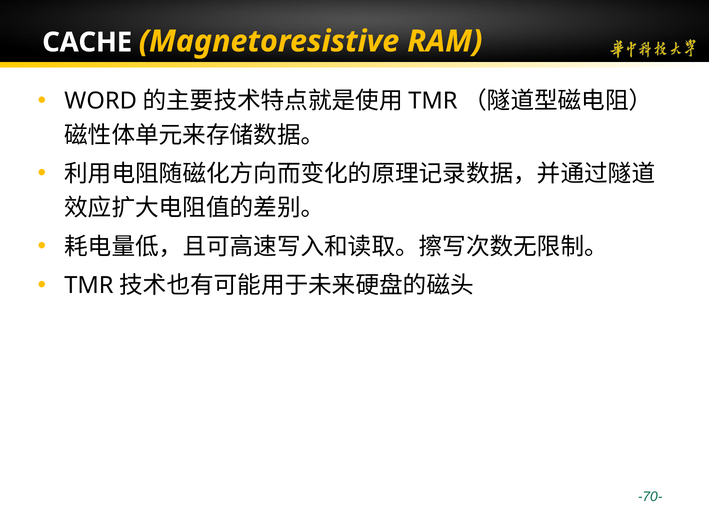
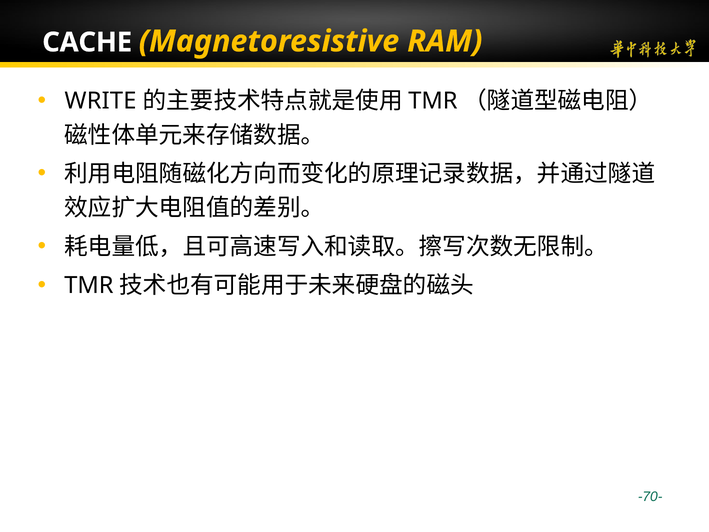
WORD: WORD -> WRITE
